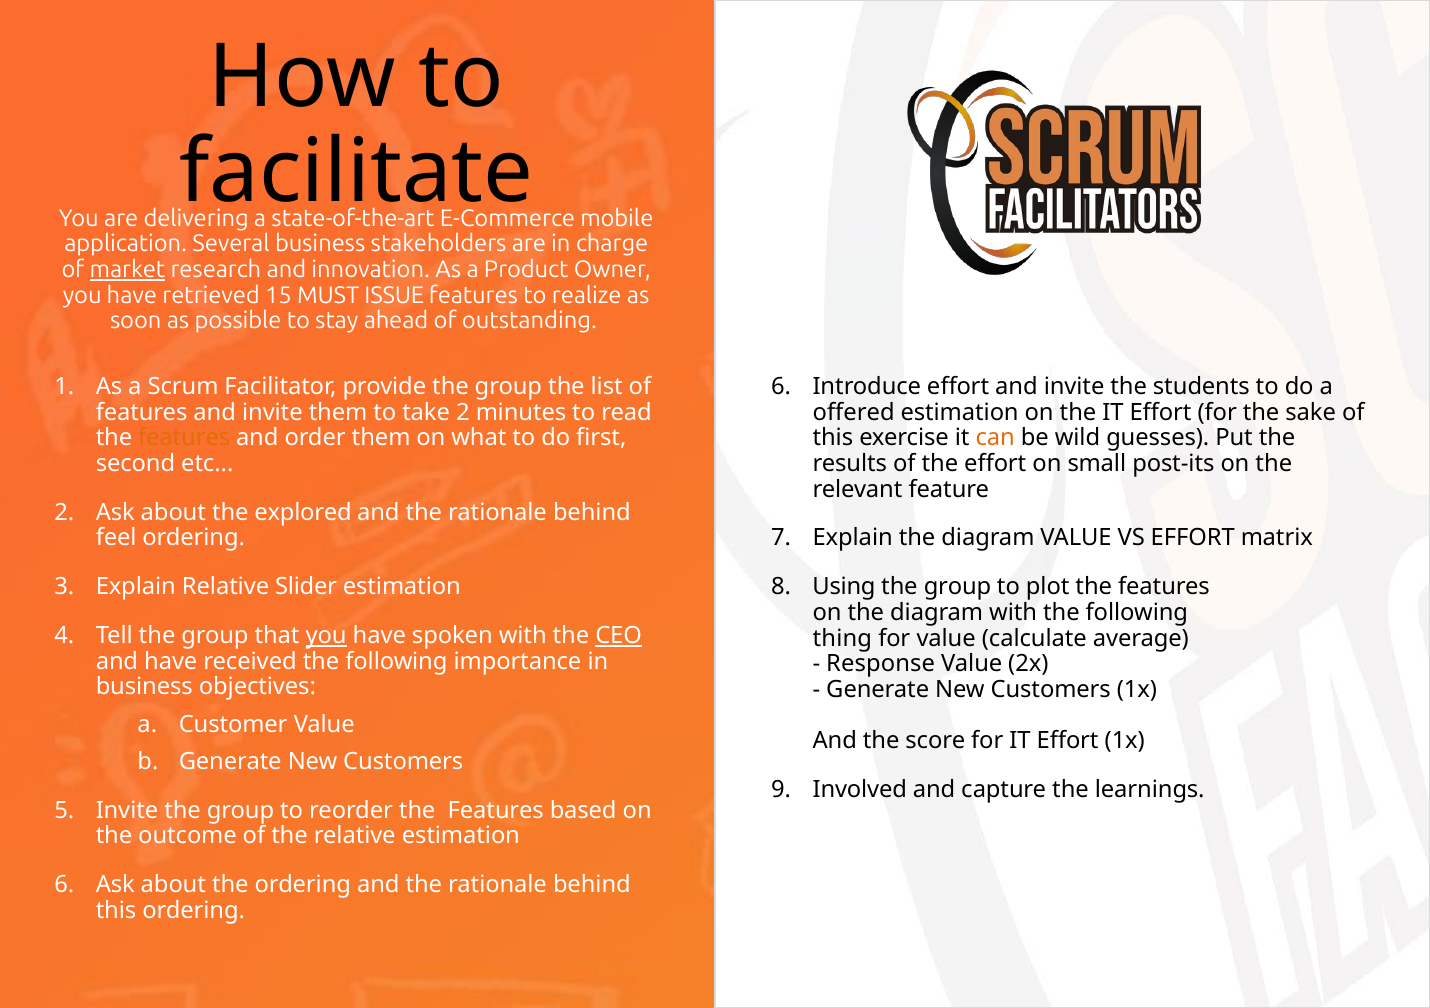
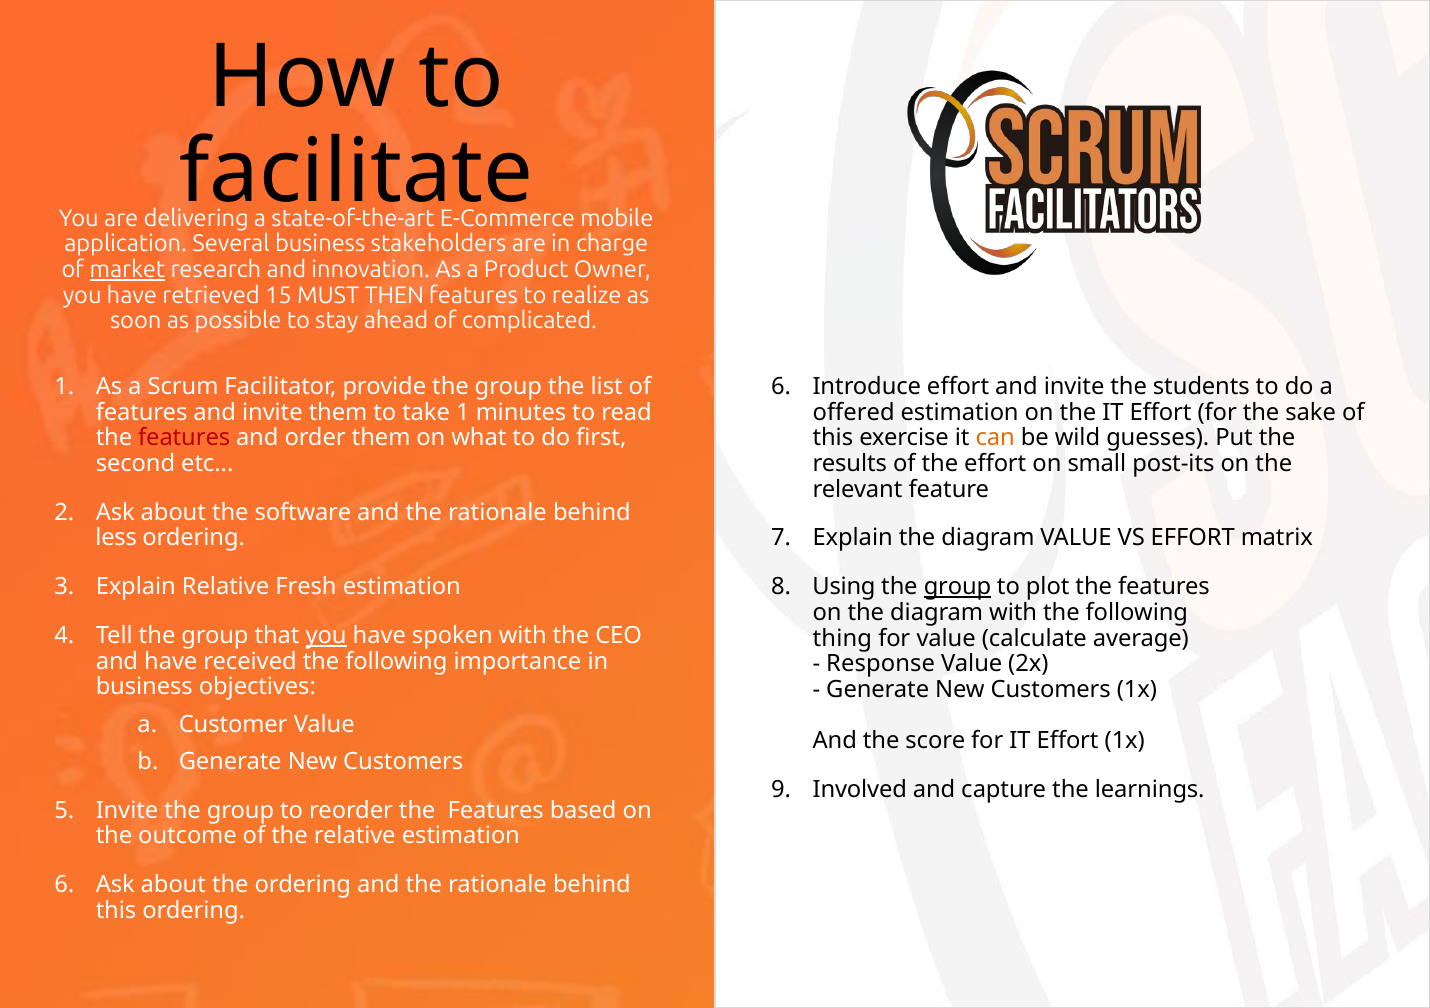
ISSUE: ISSUE -> THEN
outstanding: outstanding -> complicated
take 2: 2 -> 1
features at (184, 438) colour: orange -> red
explored: explored -> software
feel: feel -> less
Slider: Slider -> Fresh
group at (958, 587) underline: none -> present
CEO underline: present -> none
